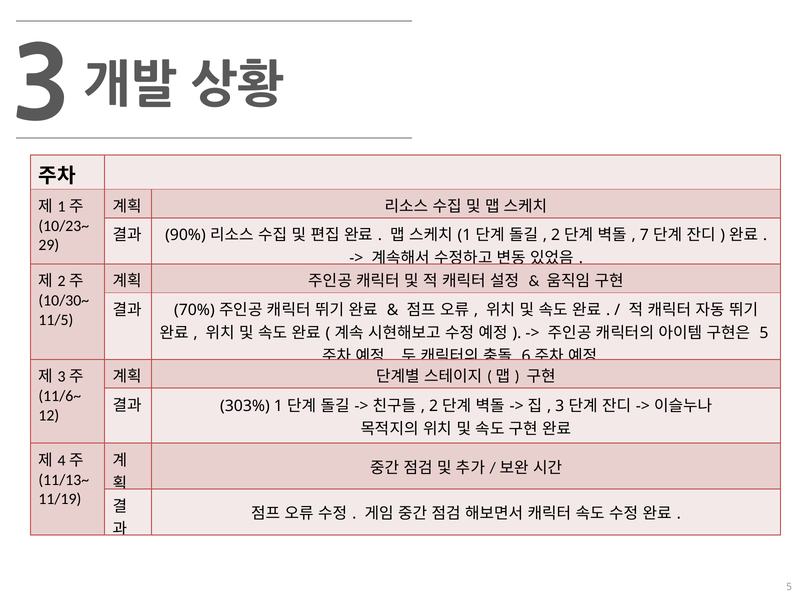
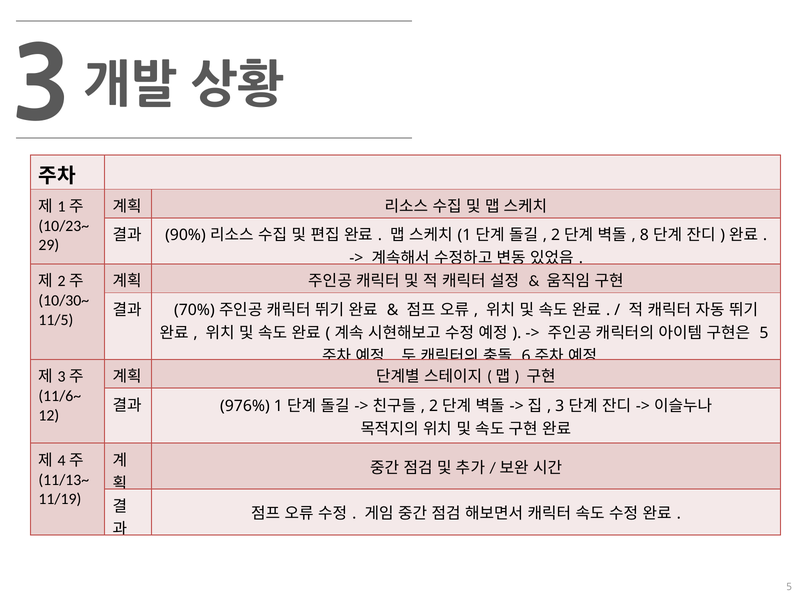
7: 7 -> 8
303%: 303% -> 976%
